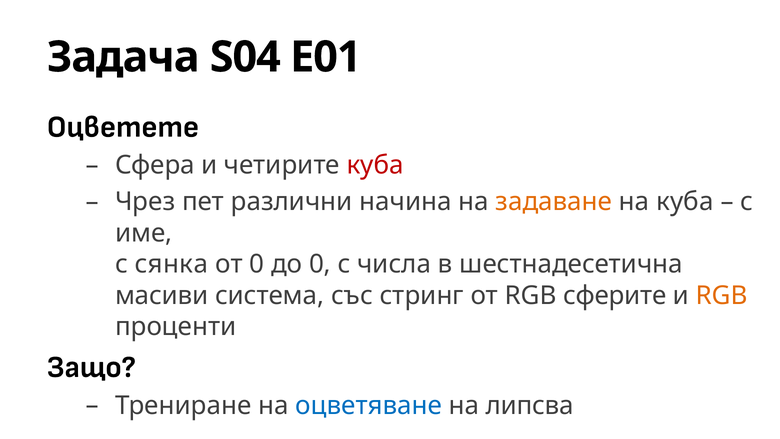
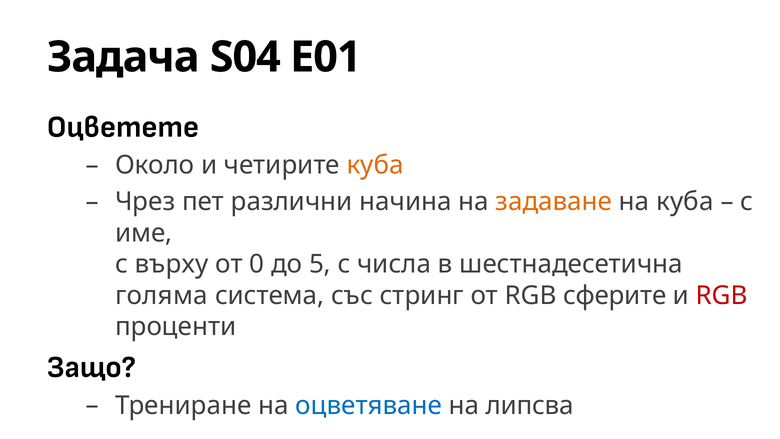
Сфера: Сфера -> Около
куба at (375, 165) colour: red -> orange
сянка: сянка -> върху
до 0: 0 -> 5
масиви: масиви -> голяма
RGB at (722, 295) colour: orange -> red
